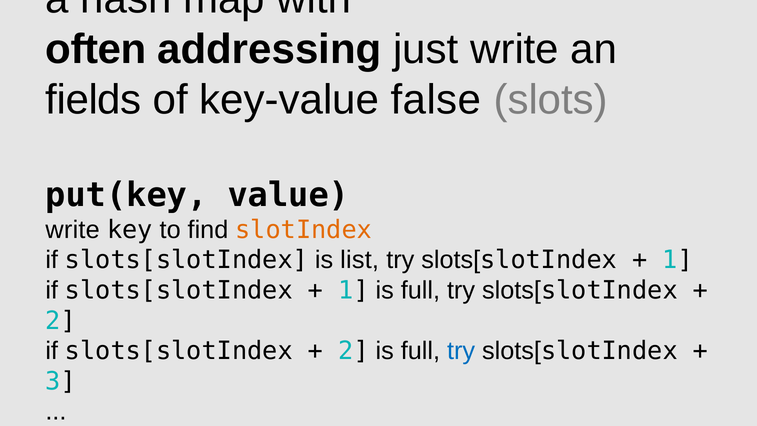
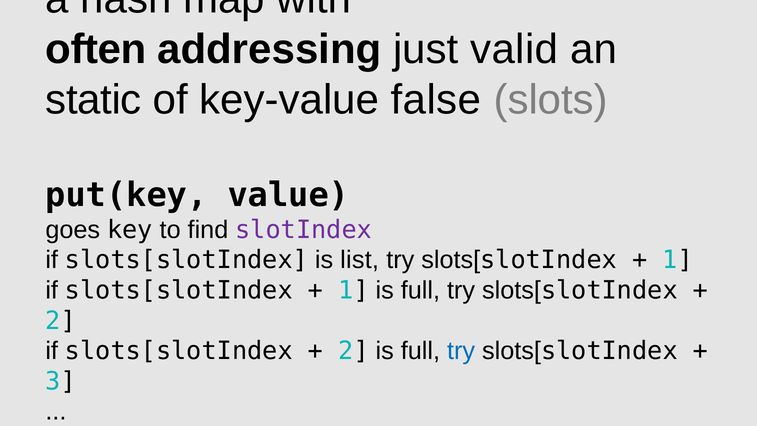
just write: write -> valid
fields: fields -> static
write at (73, 230): write -> goes
slotIndex colour: orange -> purple
